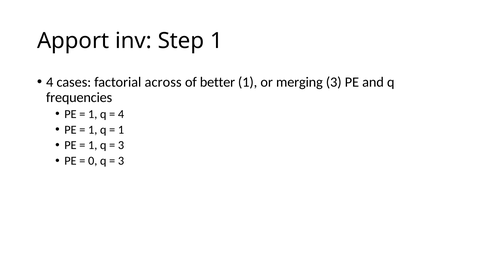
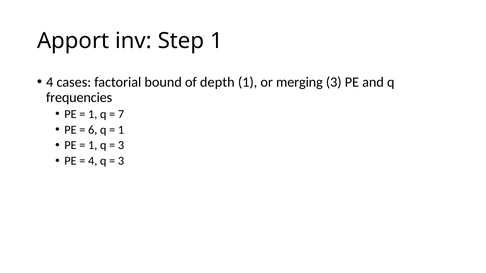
across: across -> bound
better: better -> depth
4 at (121, 114): 4 -> 7
1 at (93, 130): 1 -> 6
0 at (93, 161): 0 -> 4
